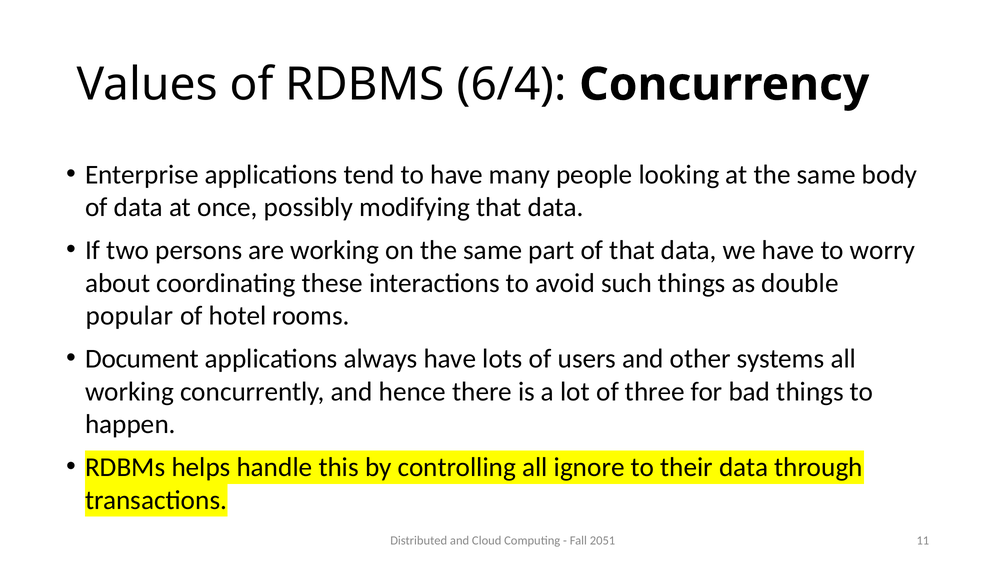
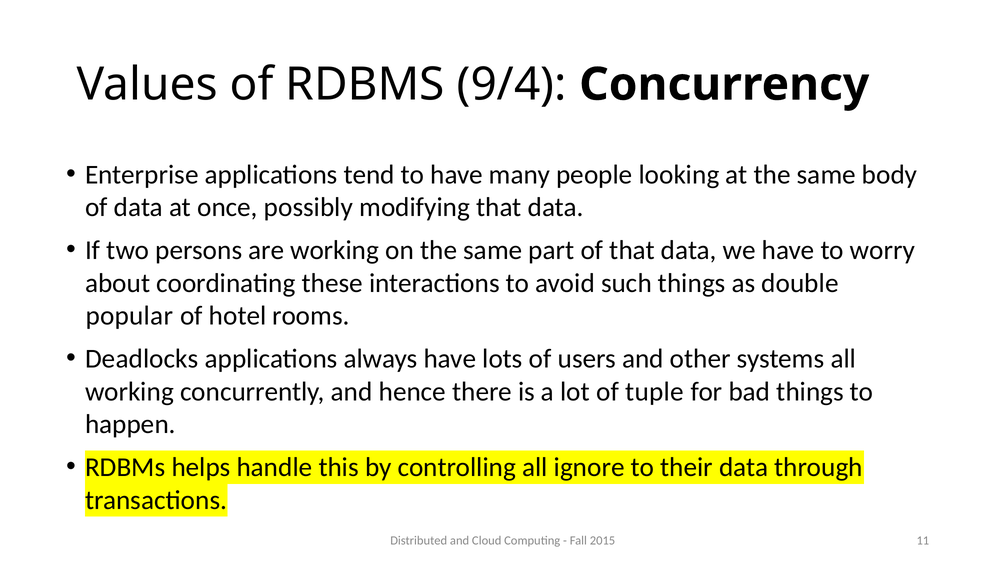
6/4: 6/4 -> 9/4
Document: Document -> Deadlocks
three: three -> tuple
2051: 2051 -> 2015
